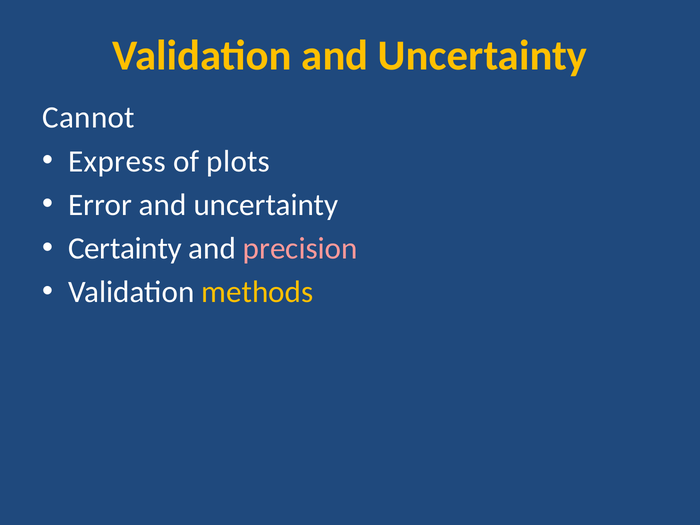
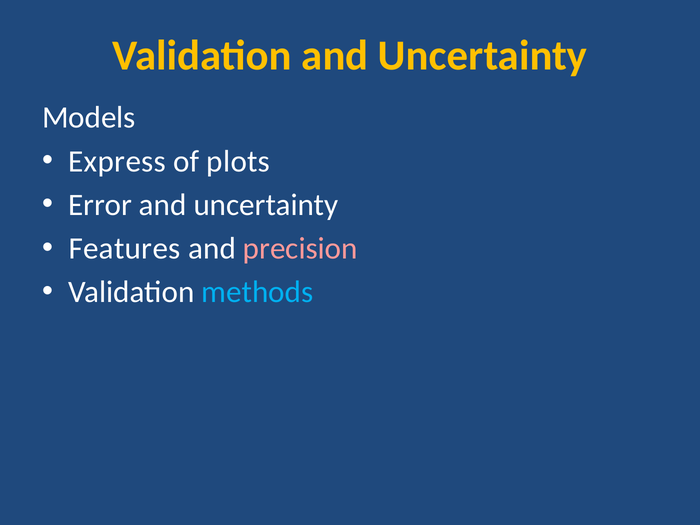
Cannot: Cannot -> Models
Certainty: Certainty -> Features
methods colour: yellow -> light blue
